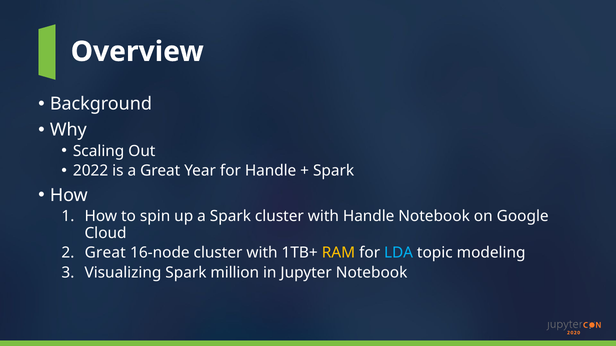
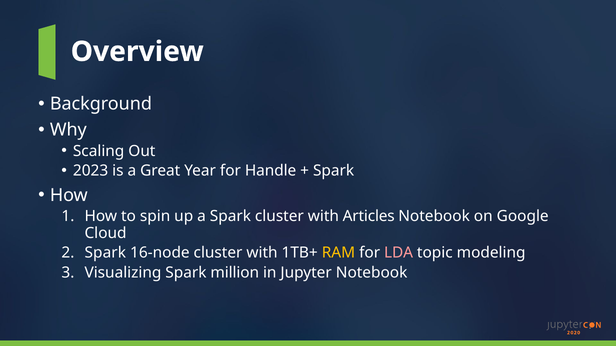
2022: 2022 -> 2023
with Handle: Handle -> Articles
Great at (105, 253): Great -> Spark
LDA colour: light blue -> pink
